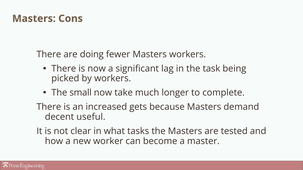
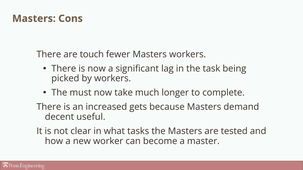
doing: doing -> touch
small: small -> must
